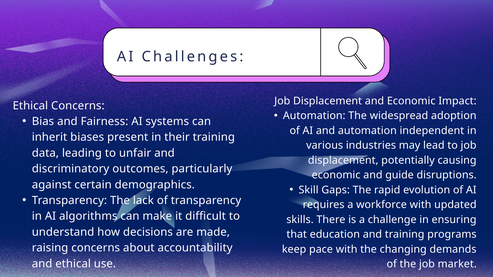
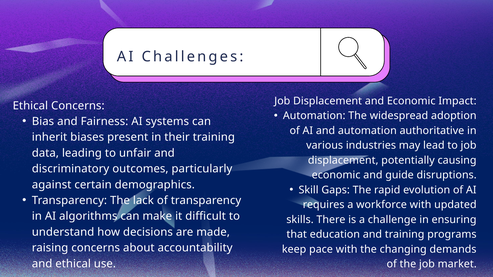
independent: independent -> authoritative
